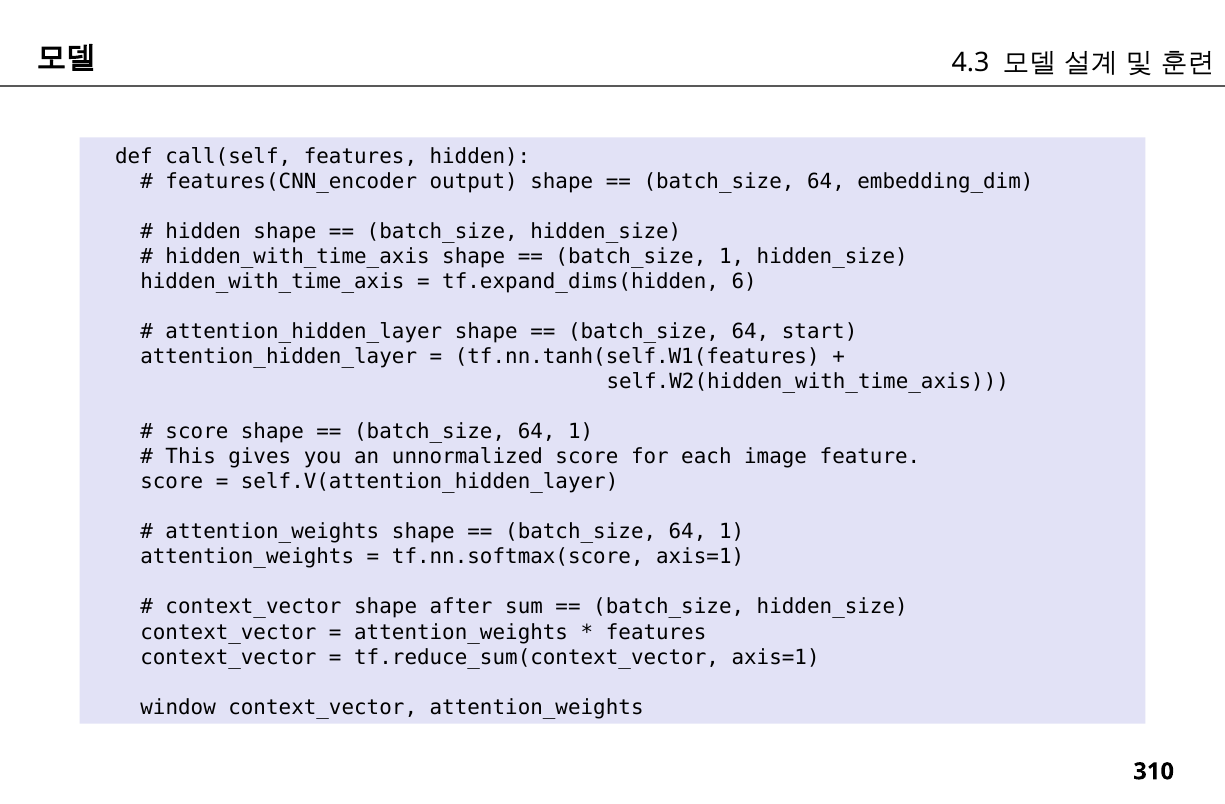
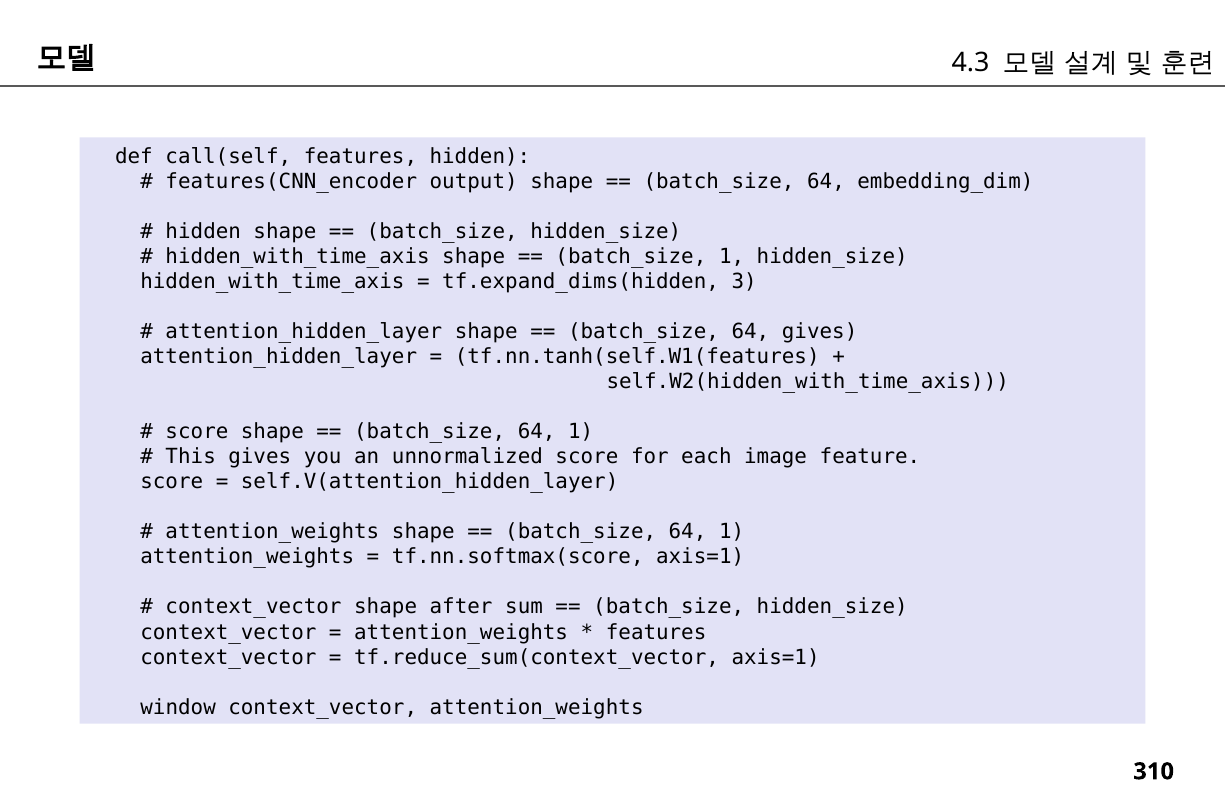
6: 6 -> 3
64 start: start -> gives
